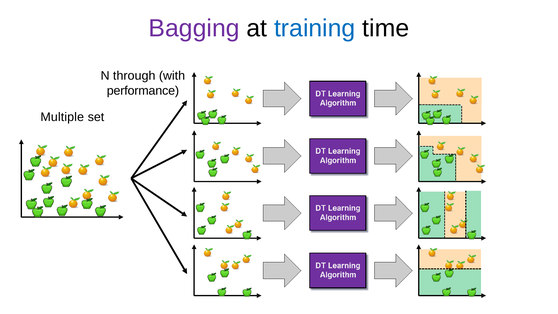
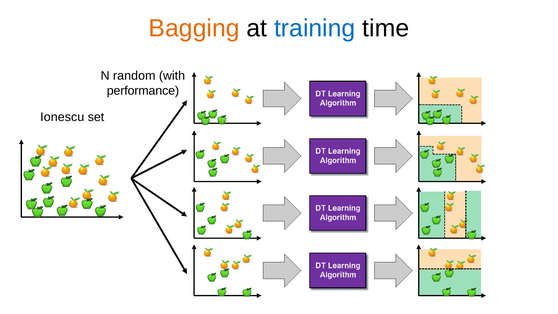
Bagging colour: purple -> orange
through: through -> random
Multiple: Multiple -> Ionescu
